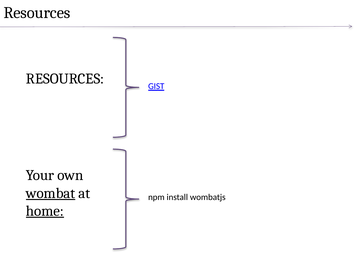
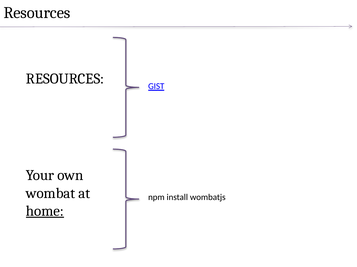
wombat underline: present -> none
